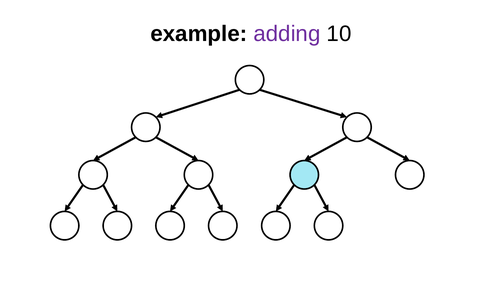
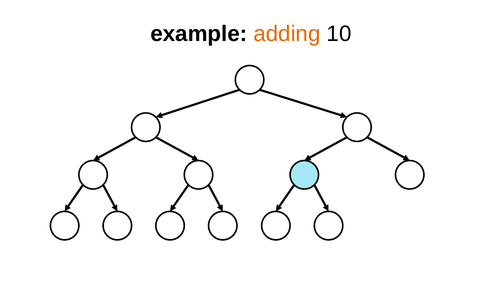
adding colour: purple -> orange
